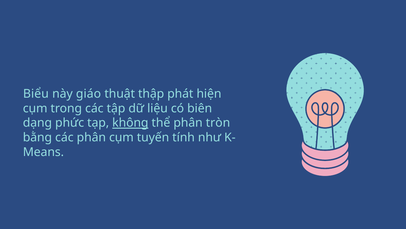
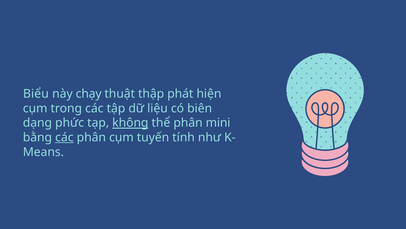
giáo: giáo -> chạy
tròn: tròn -> mini
các at (64, 137) underline: none -> present
